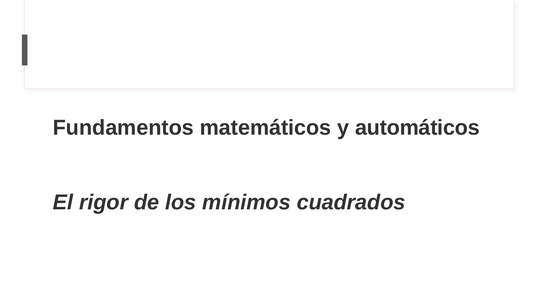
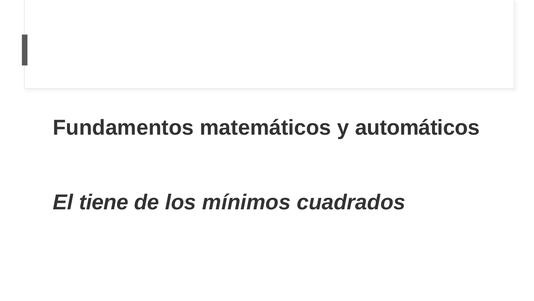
rigor: rigor -> tiene
